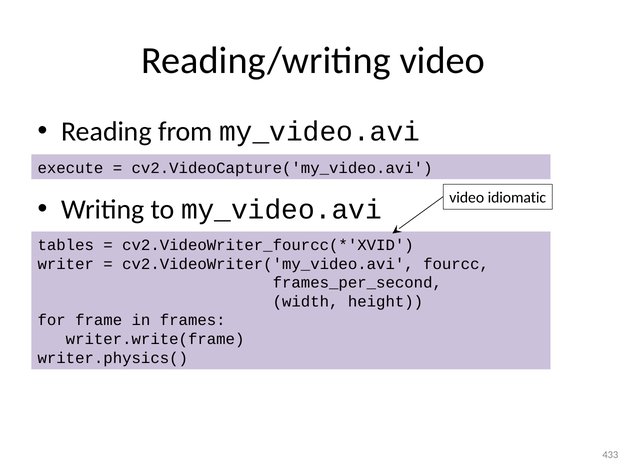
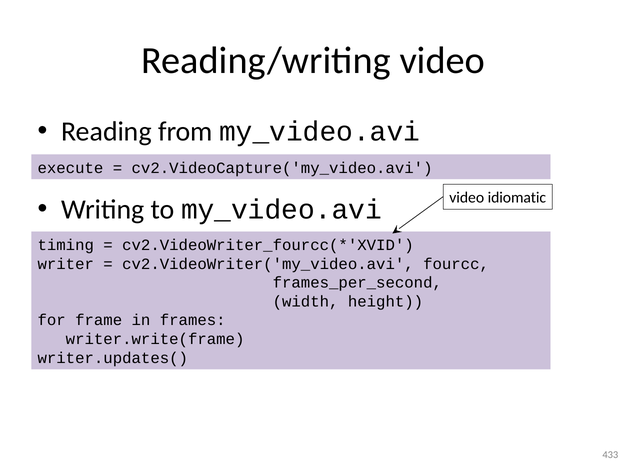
tables: tables -> timing
writer.physics(: writer.physics( -> writer.updates(
